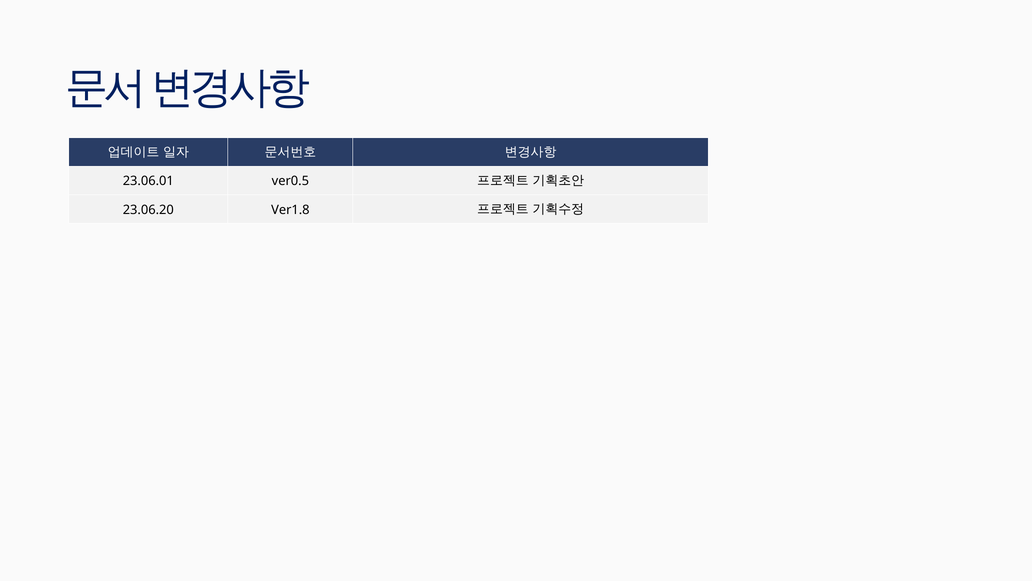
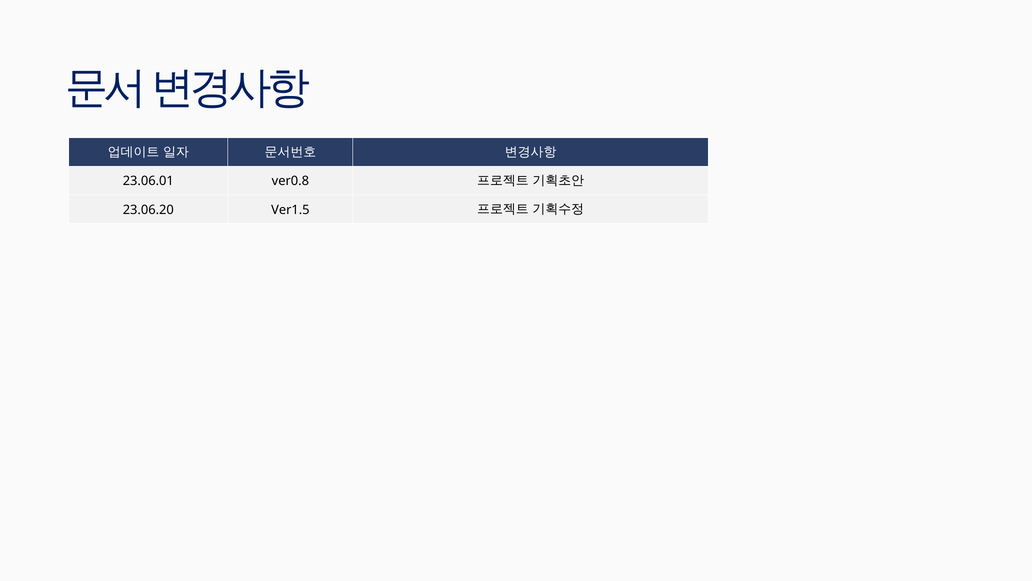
ver0.5: ver0.5 -> ver0.8
Ver1.8: Ver1.8 -> Ver1.5
